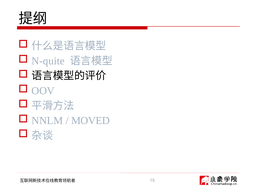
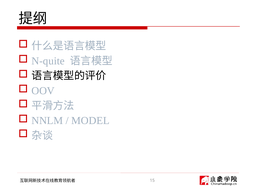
MOVED: MOVED -> MODEL
